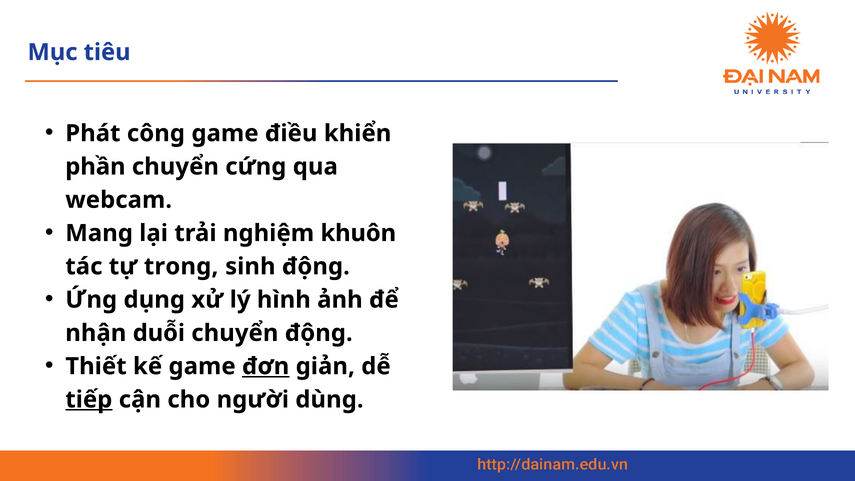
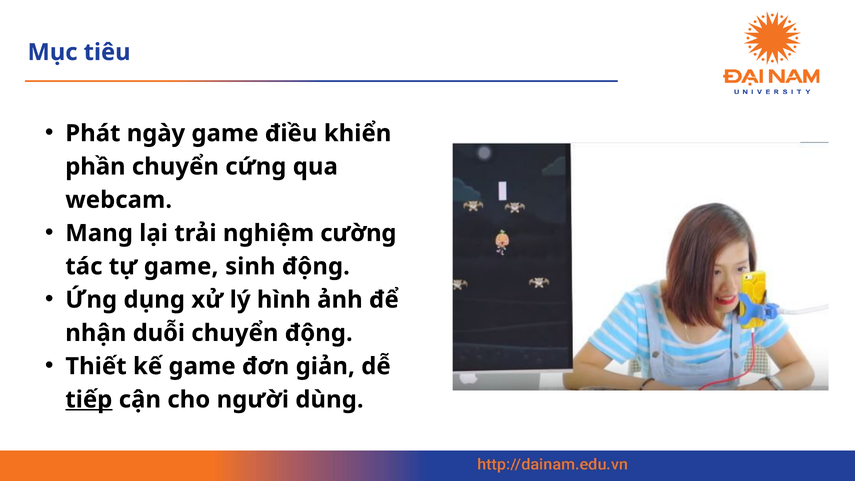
công: công -> ngày
khuôn: khuôn -> cường
tự trong: trong -> game
đơn underline: present -> none
